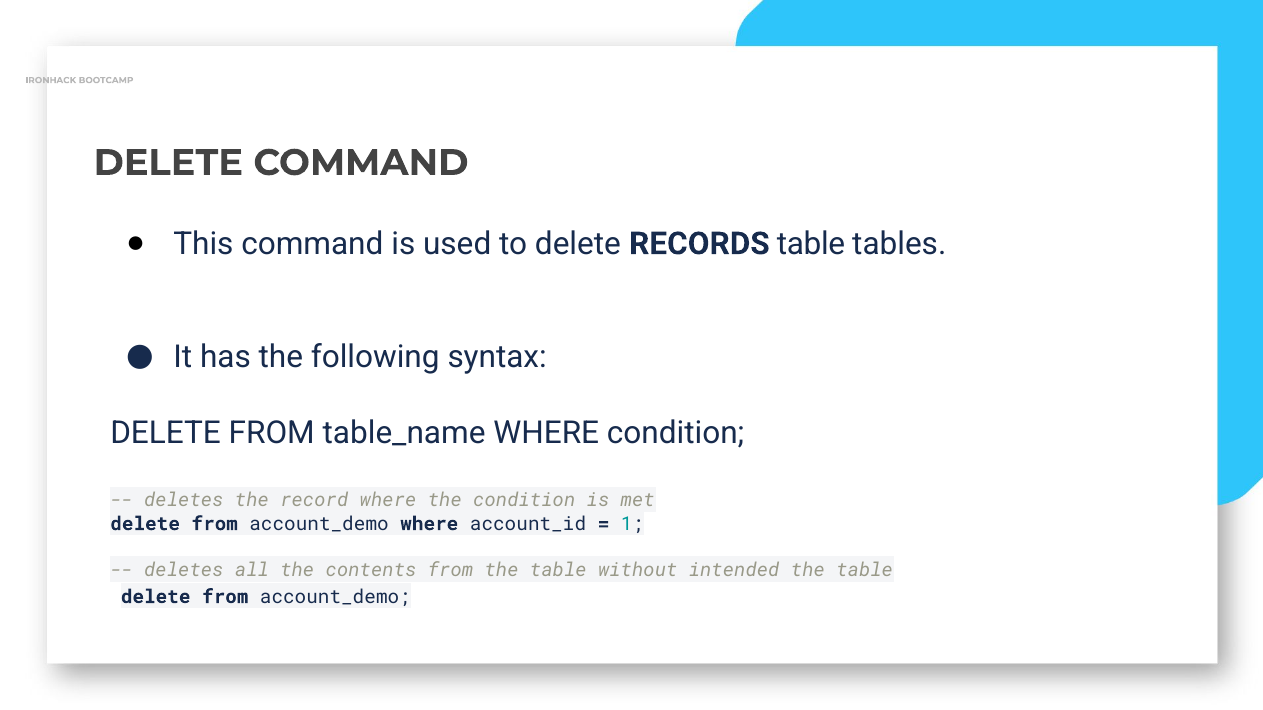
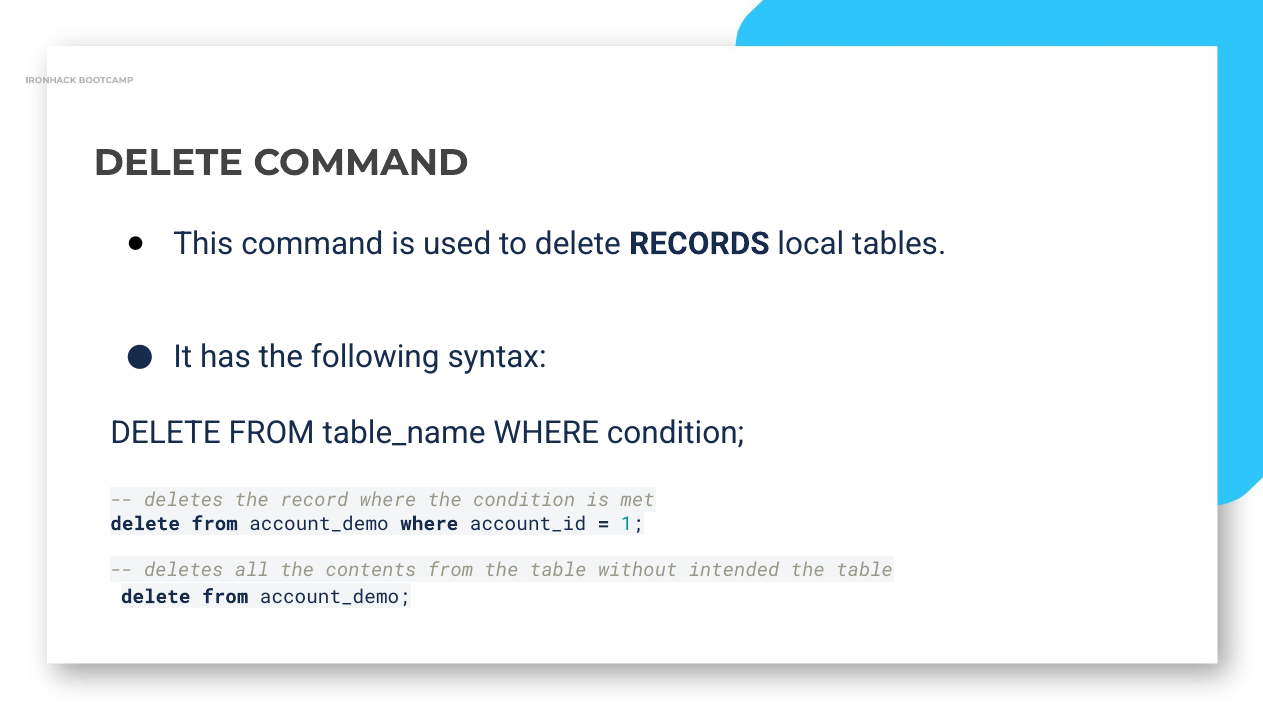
RECORDS table: table -> local
